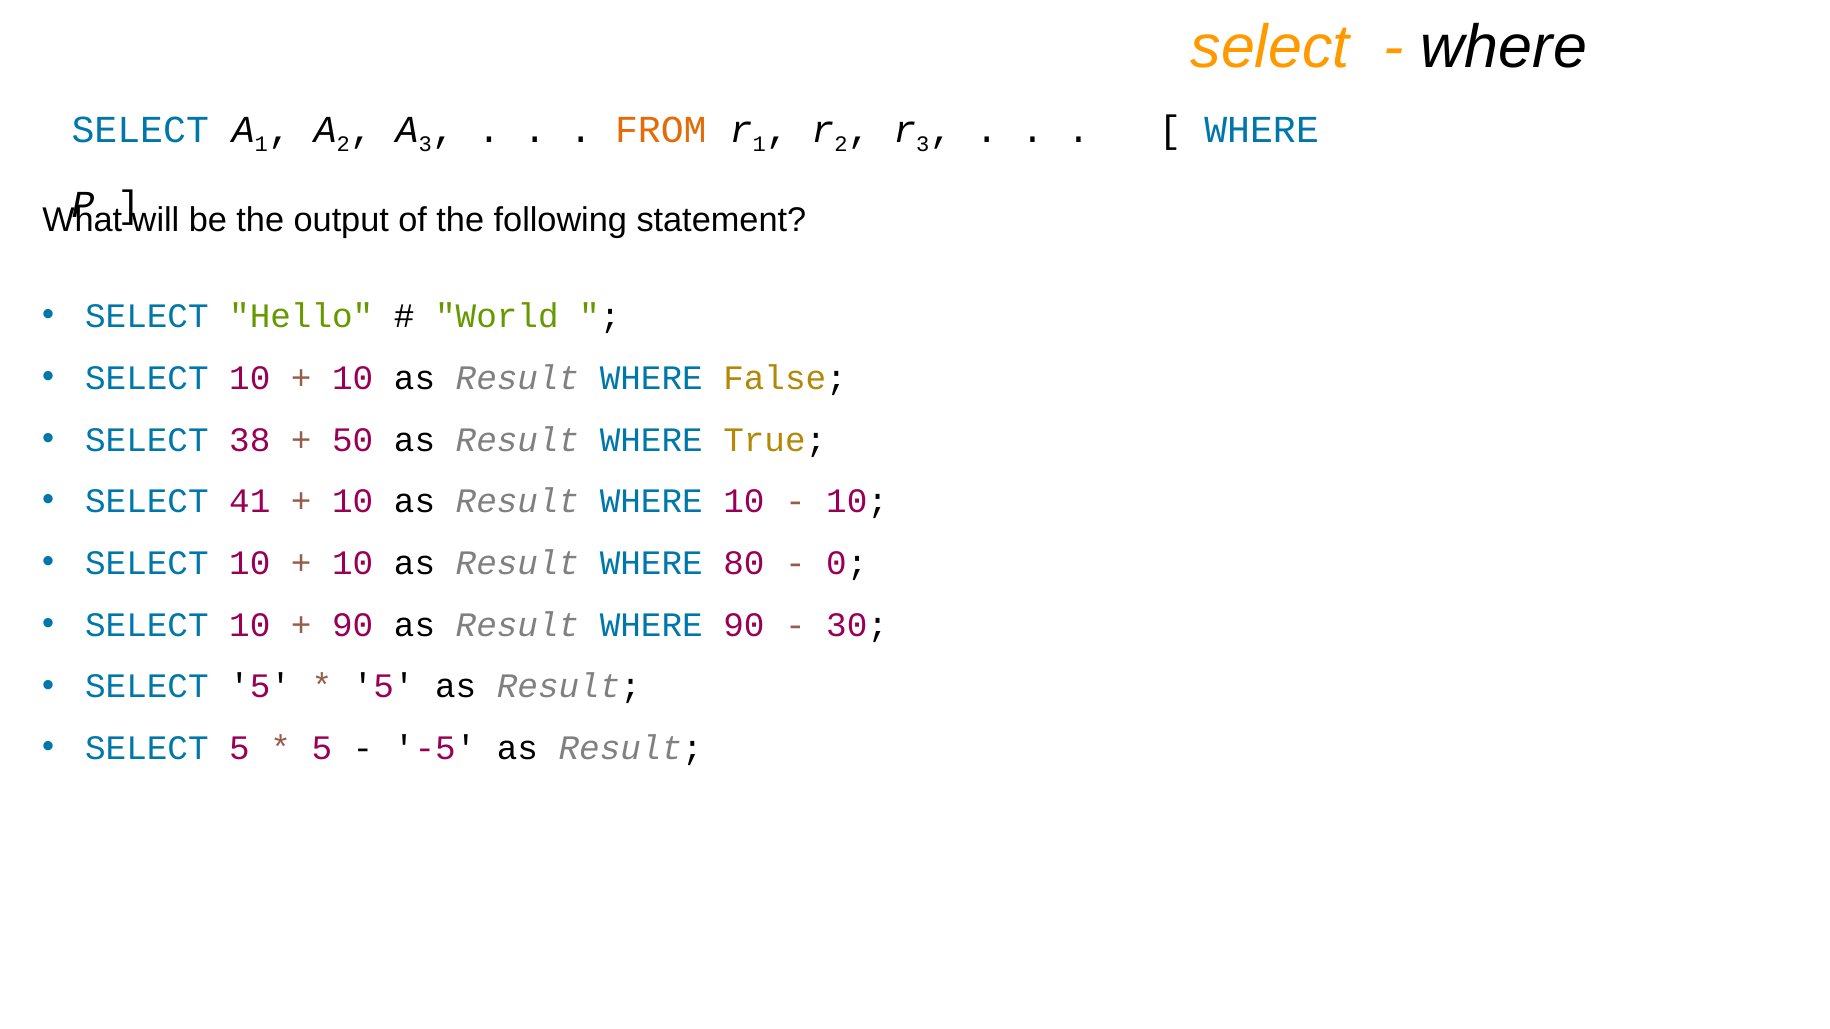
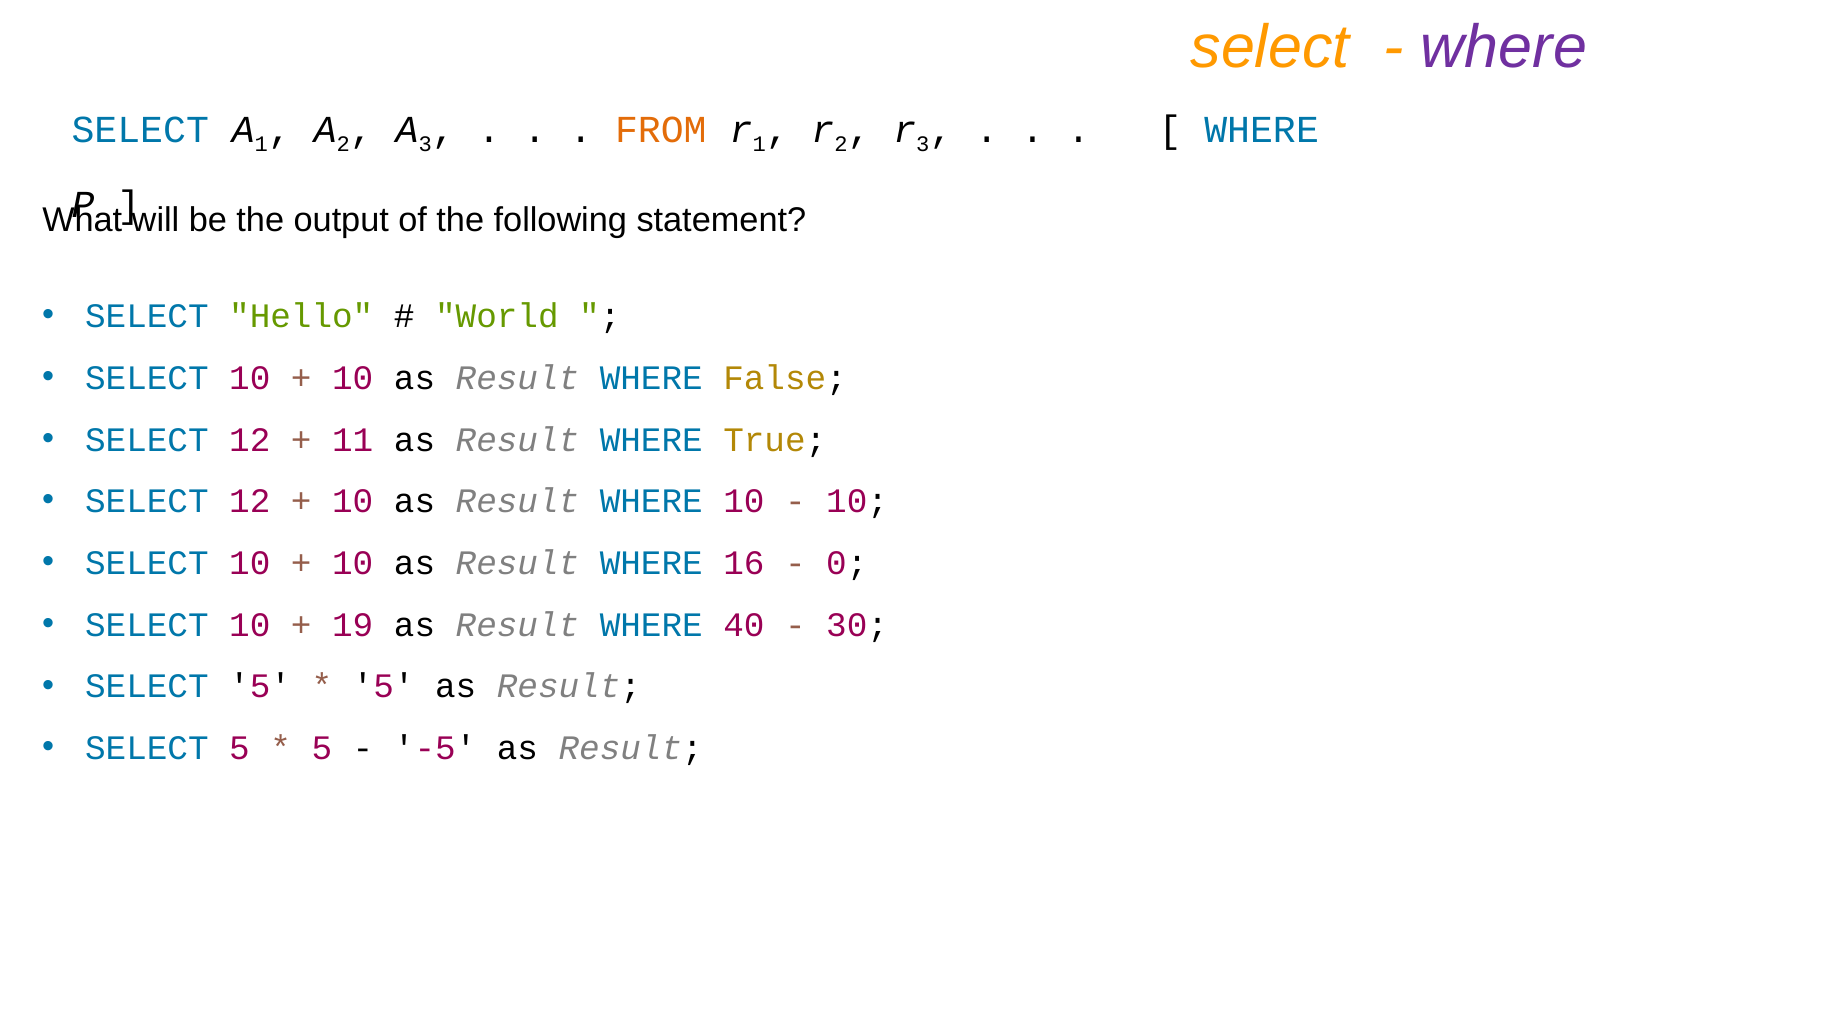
where at (1504, 48) colour: black -> purple
38 at (250, 440): 38 -> 12
50: 50 -> 11
41 at (250, 502): 41 -> 12
80: 80 -> 16
90 at (353, 625): 90 -> 19
WHERE 90: 90 -> 40
